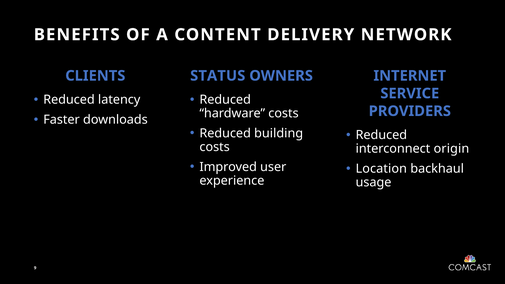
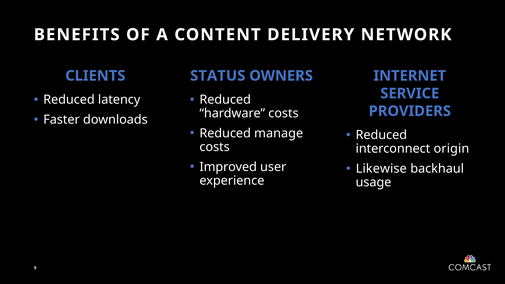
building: building -> manage
Location: Location -> Likewise
